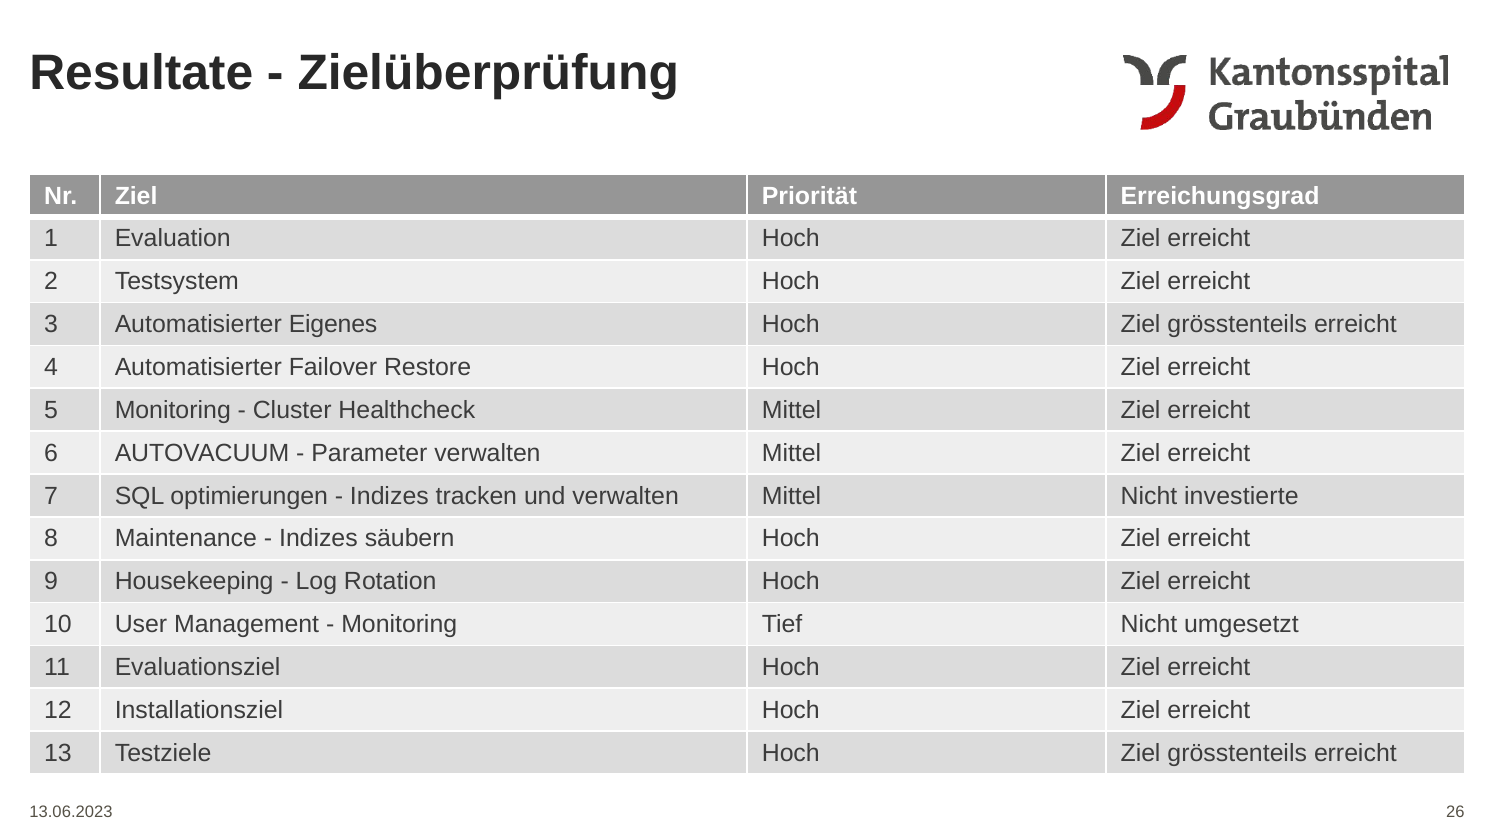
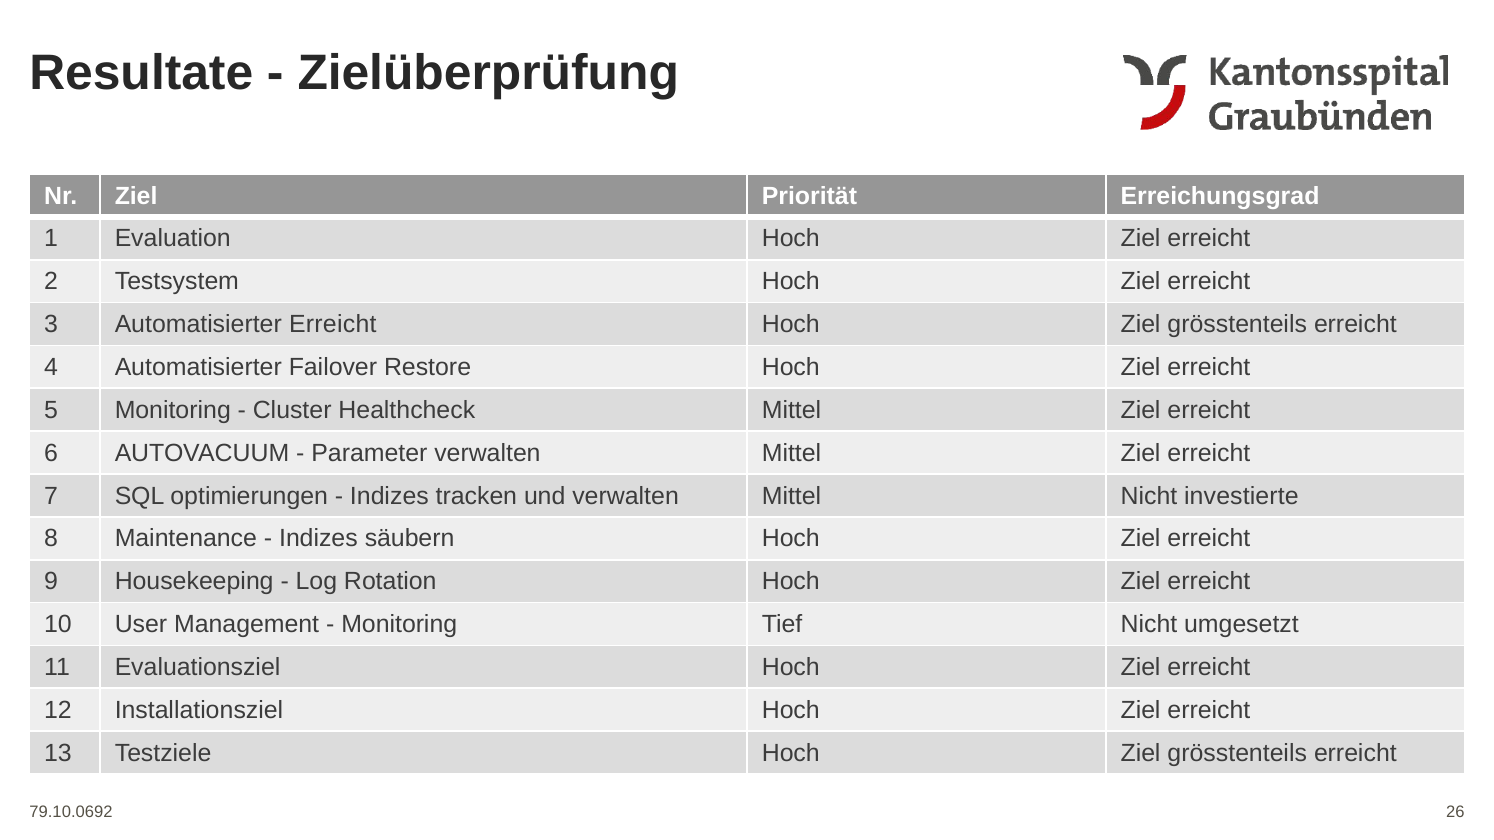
Automatisierter Eigenes: Eigenes -> Erreicht
13.06.2023: 13.06.2023 -> 79.10.0692
